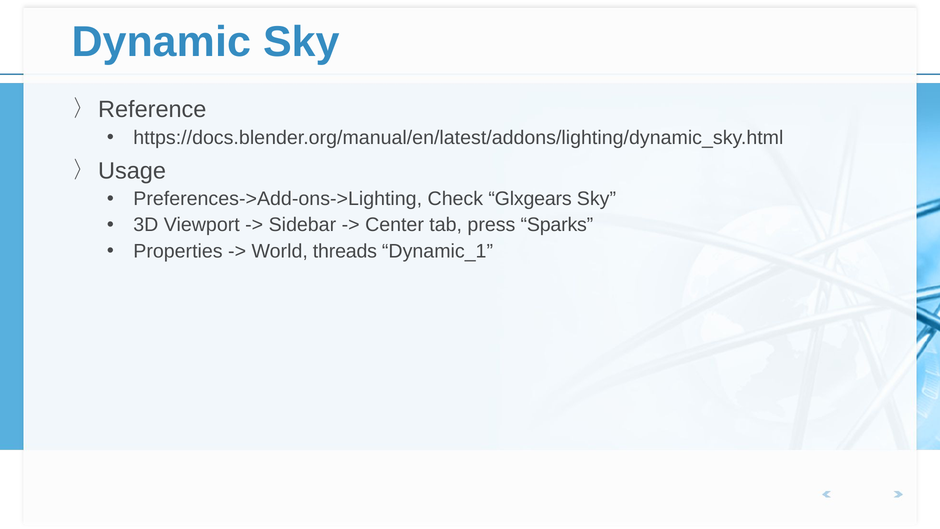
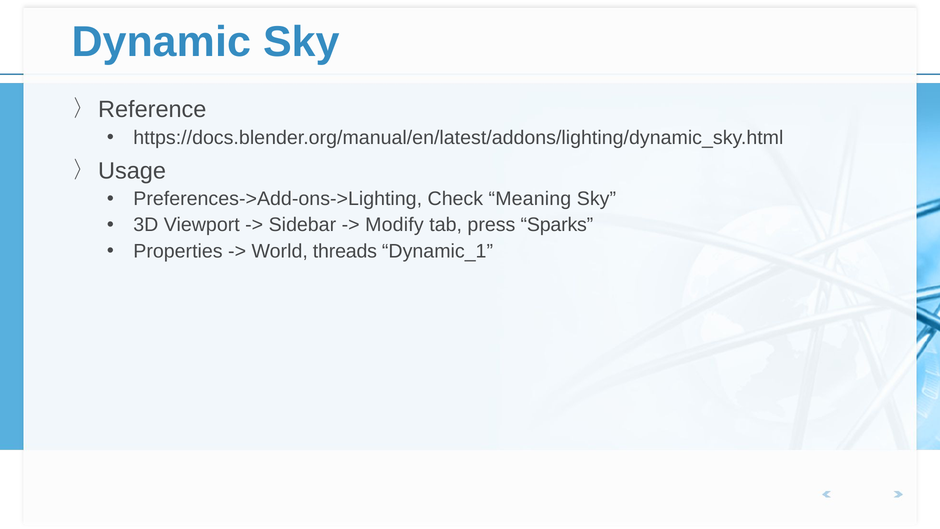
Glxgears: Glxgears -> Meaning
Center: Center -> Modify
